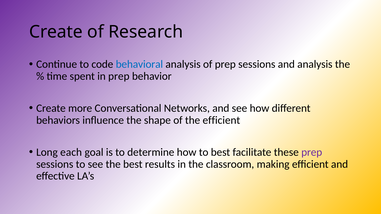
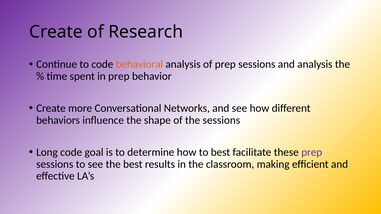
behavioral colour: blue -> orange
the efficient: efficient -> sessions
Long each: each -> code
